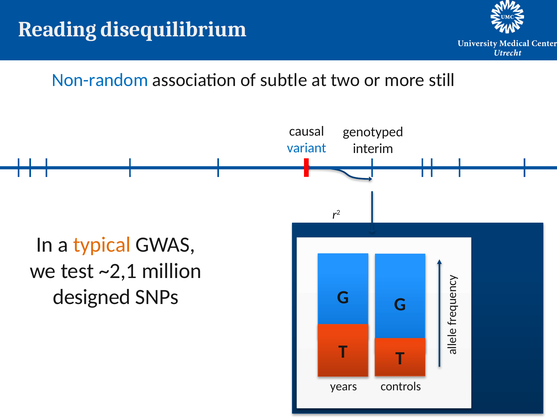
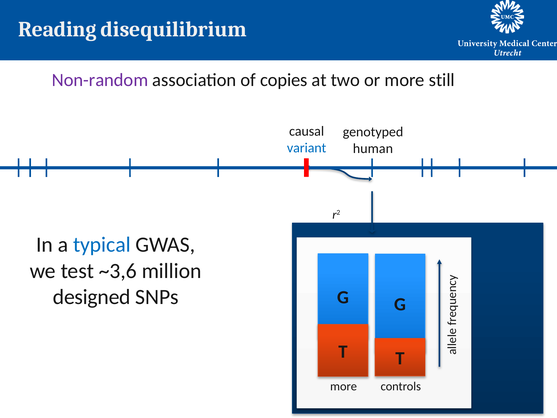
Non-random colour: blue -> purple
subtle: subtle -> copies
interim: interim -> human
typical colour: orange -> blue
~2,1: ~2,1 -> ~3,6
years at (344, 386): years -> more
